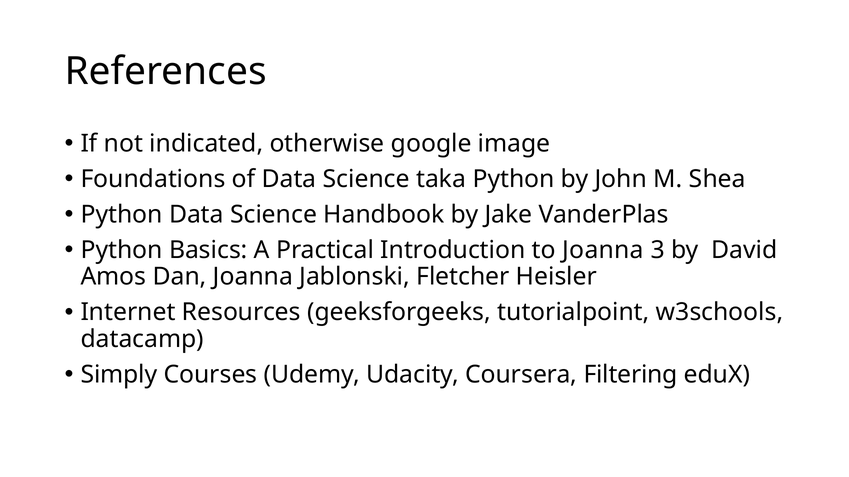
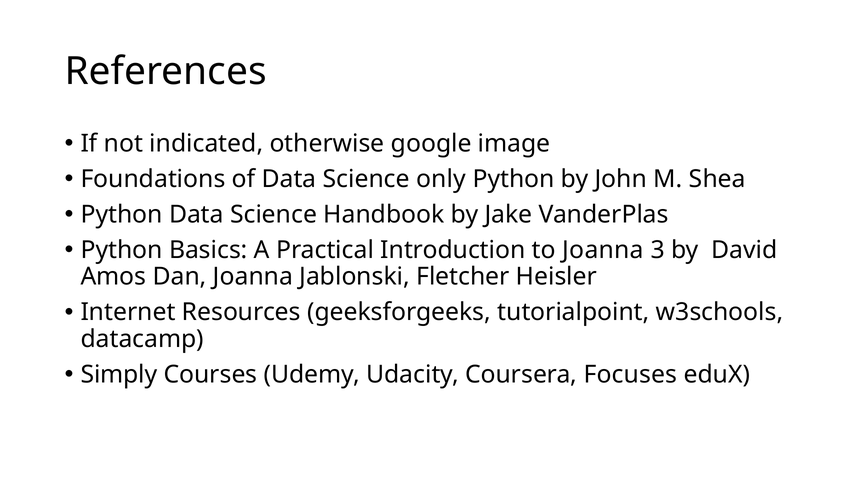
taka: taka -> only
Filtering: Filtering -> Focuses
